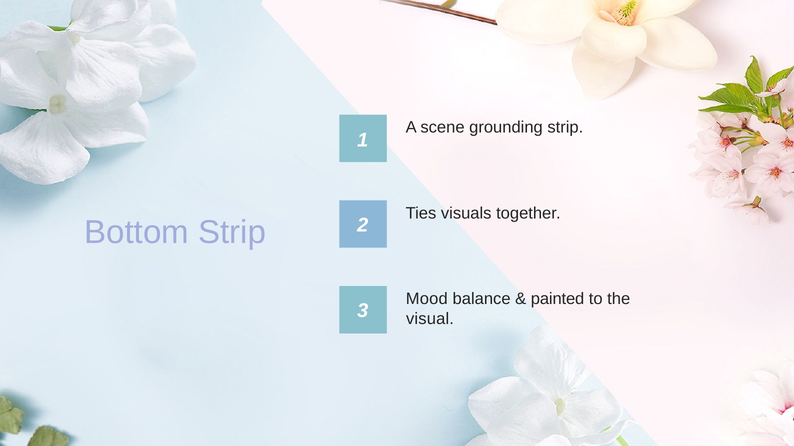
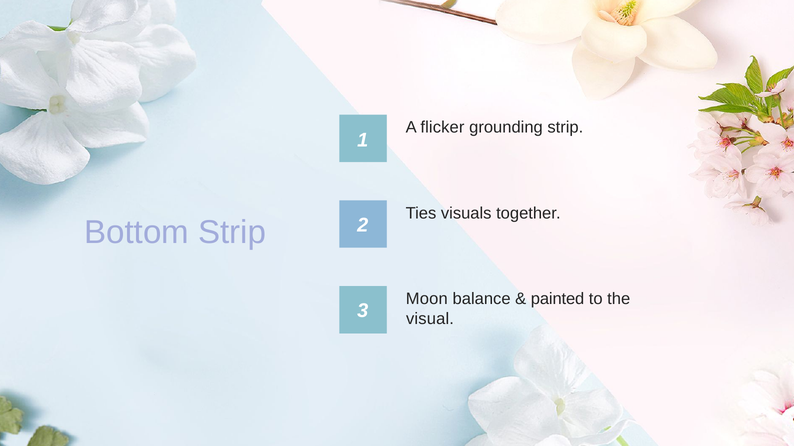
scene: scene -> flicker
Mood: Mood -> Moon
